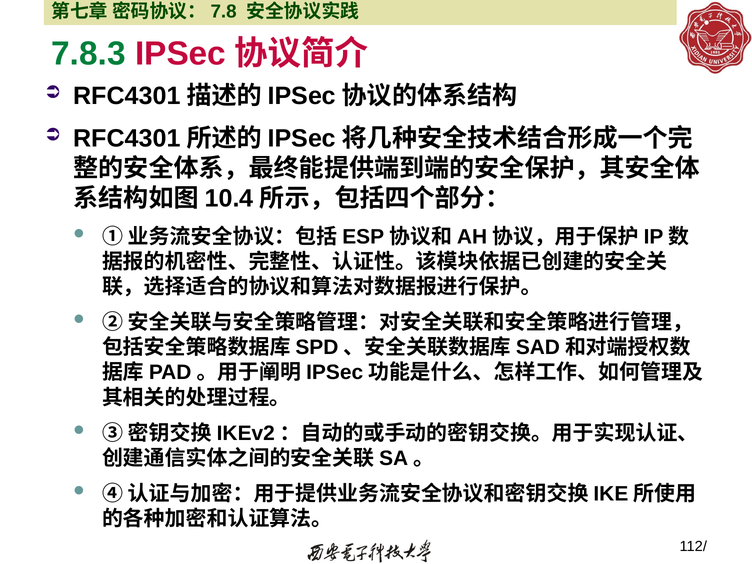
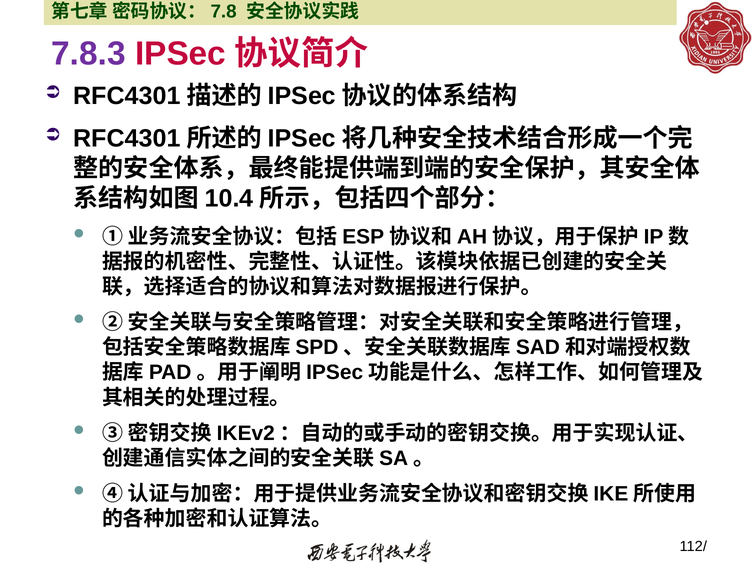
7.8.3 colour: green -> purple
